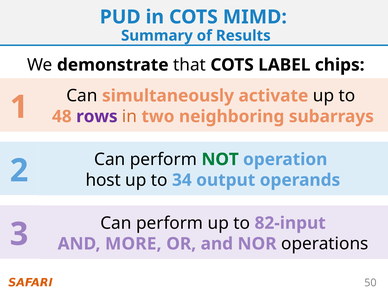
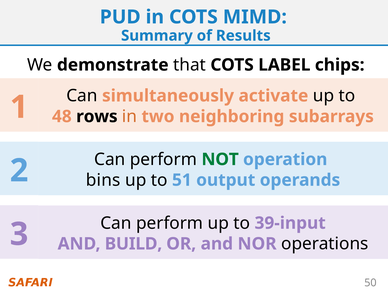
rows colour: purple -> black
host: host -> bins
34: 34 -> 51
82-input: 82-input -> 39-input
MORE: MORE -> BUILD
